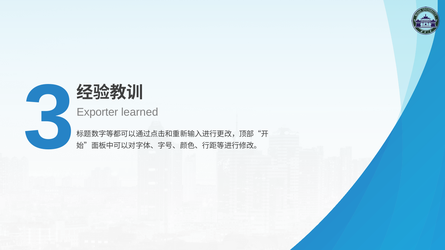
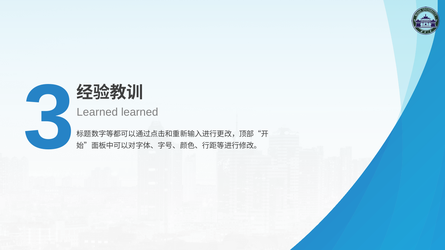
3 Exporter: Exporter -> Learned
